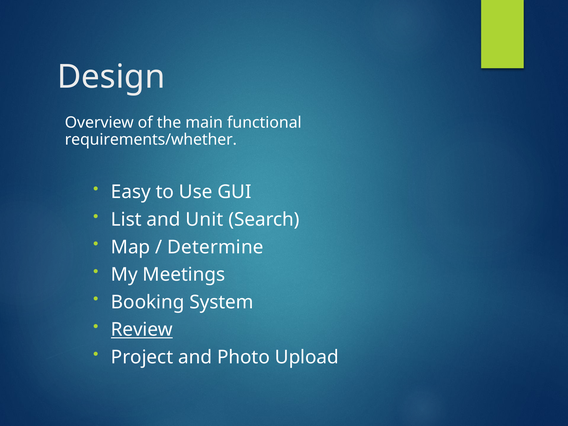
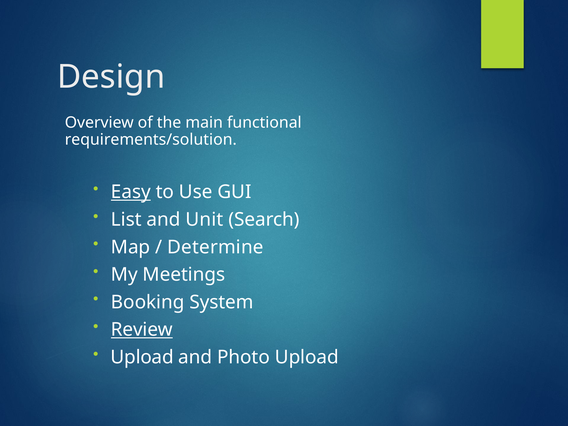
requirements/whether: requirements/whether -> requirements/solution
Easy underline: none -> present
Project at (142, 357): Project -> Upload
